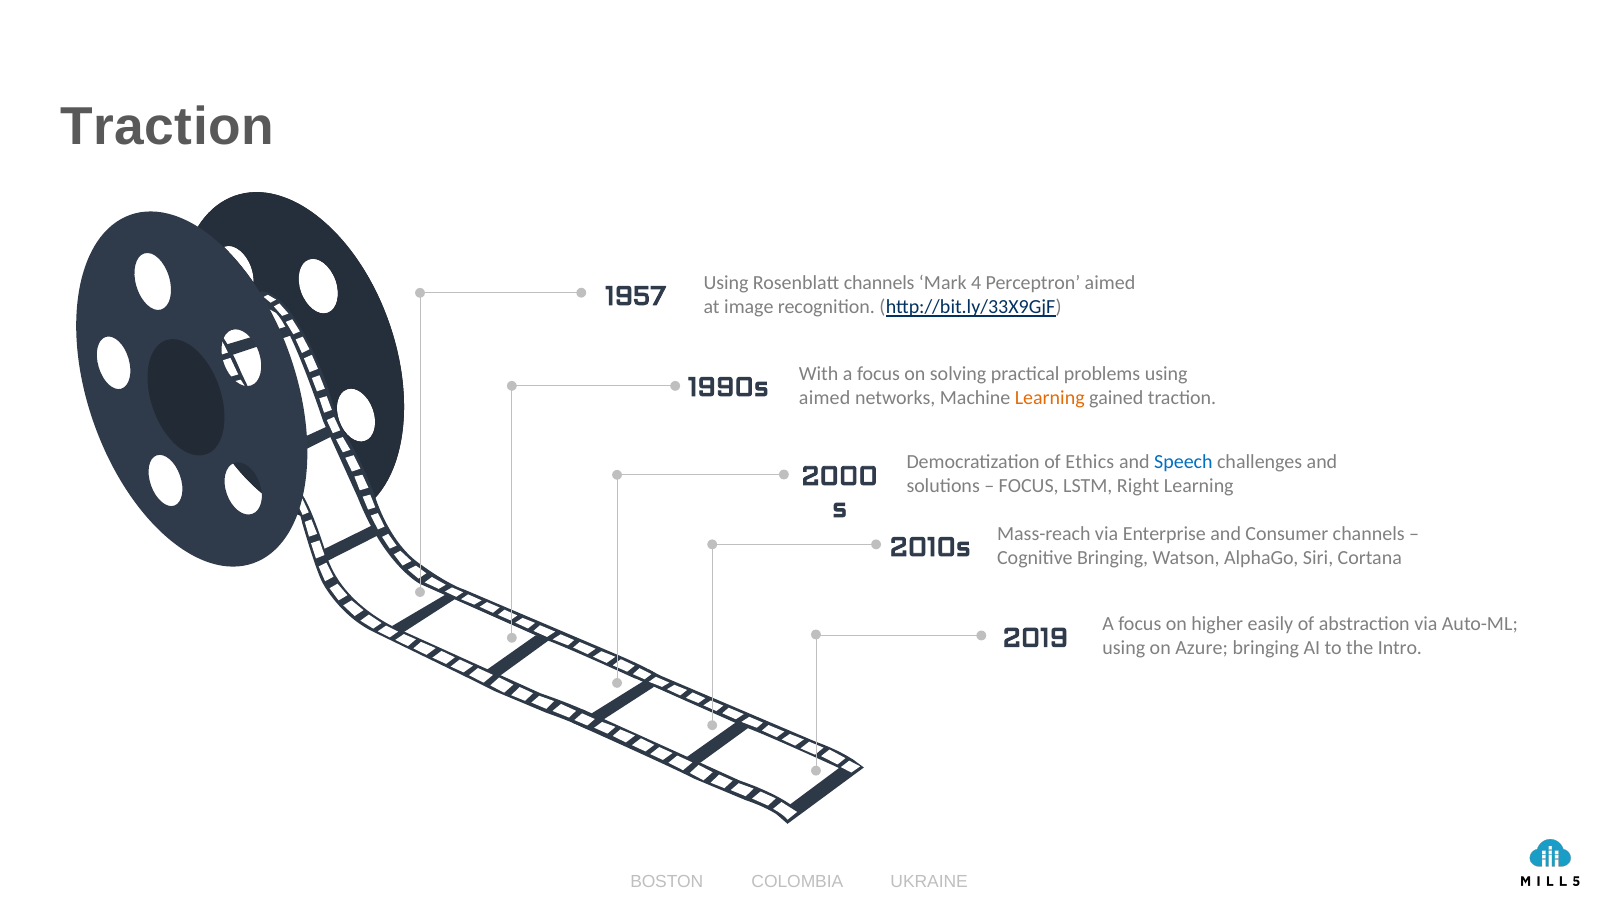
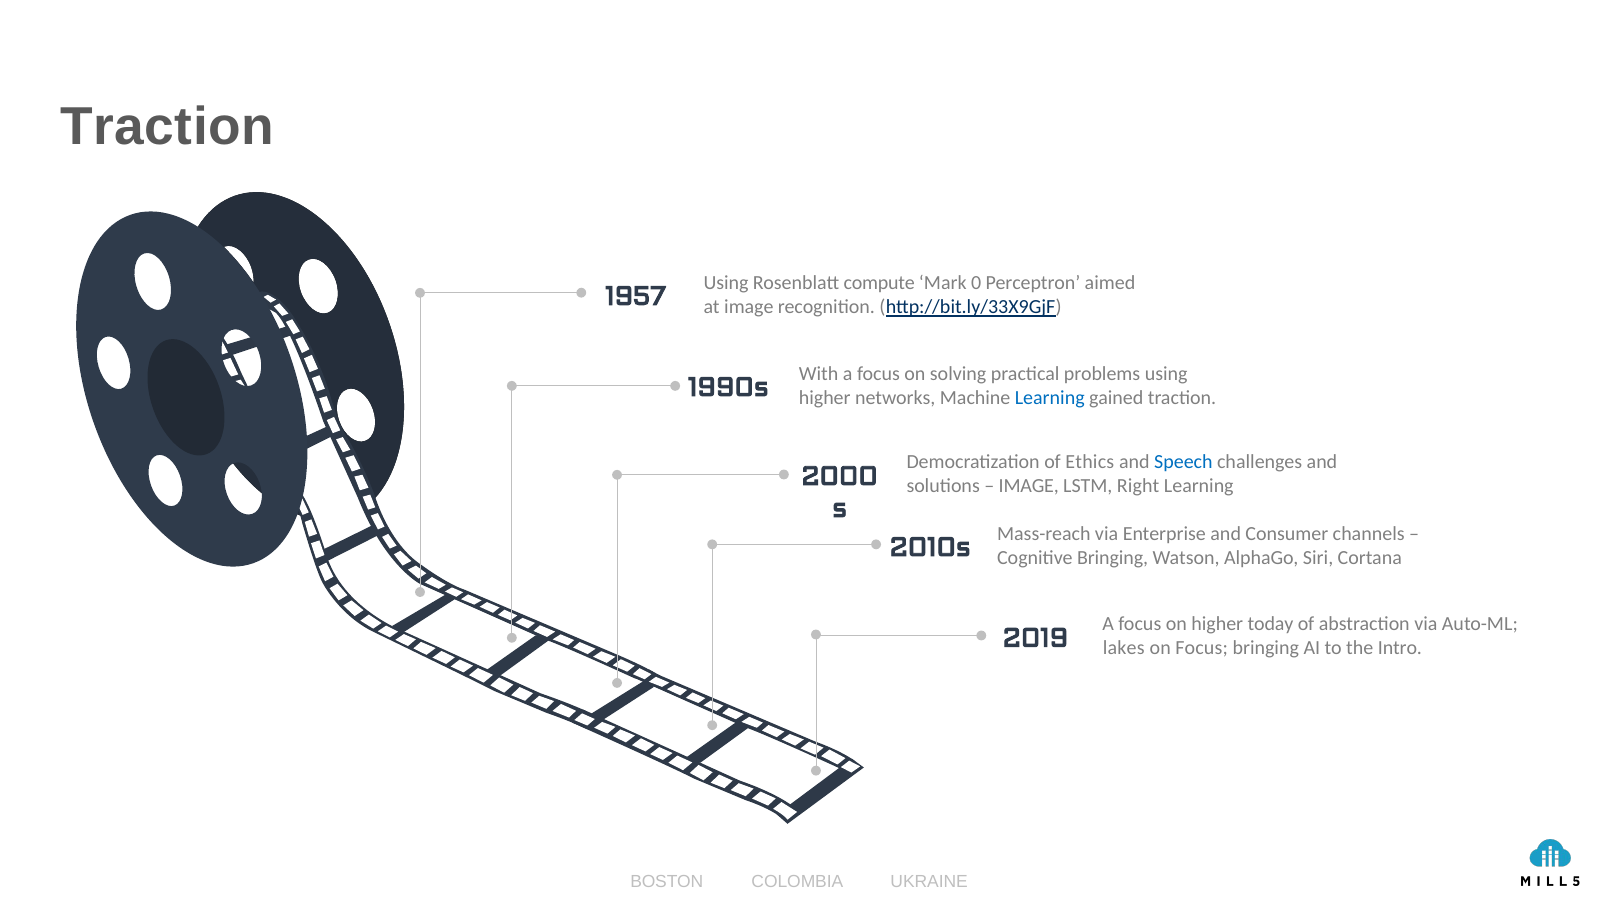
Rosenblatt channels: channels -> compute
4: 4 -> 0
aimed at (825, 398): aimed -> higher
Learning at (1050, 398) colour: orange -> blue
FOCUS at (1029, 486): FOCUS -> IMAGE
easily: easily -> today
using at (1124, 648): using -> lakes
on Azure: Azure -> Focus
